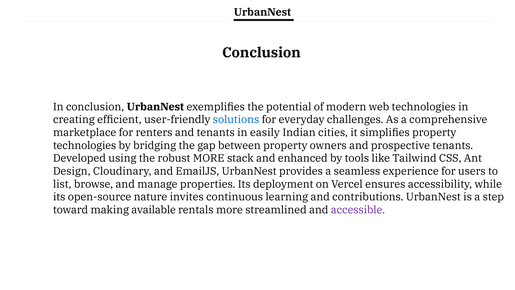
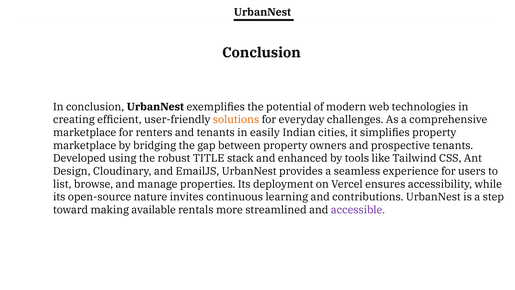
solutions colour: blue -> orange
technologies at (85, 145): technologies -> marketplace
robust MORE: MORE -> TITLE
